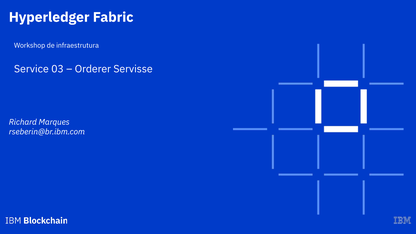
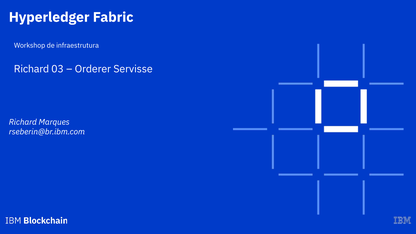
Service at (31, 69): Service -> Richard
